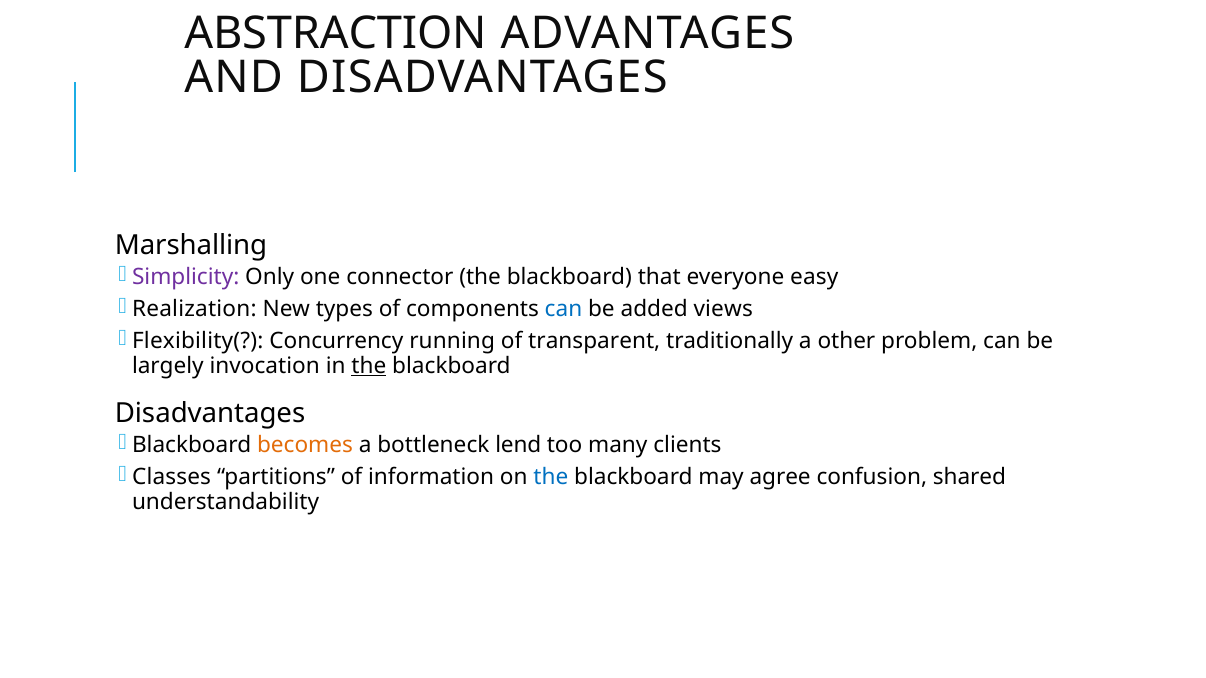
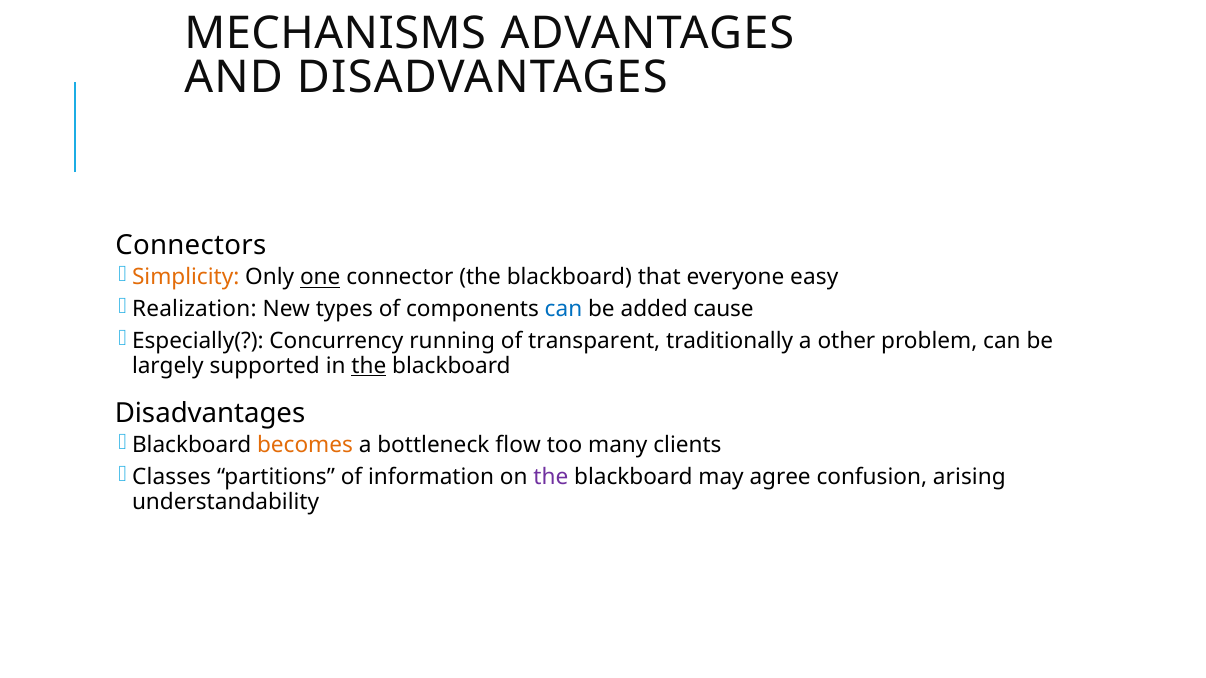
ABSTRACTION: ABSTRACTION -> MECHANISMS
Marshalling: Marshalling -> Connectors
Simplicity colour: purple -> orange
one underline: none -> present
views: views -> cause
Flexibility(: Flexibility( -> Especially(
invocation: invocation -> supported
lend: lend -> flow
the at (551, 477) colour: blue -> purple
shared: shared -> arising
